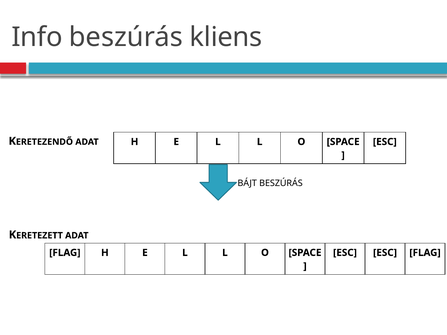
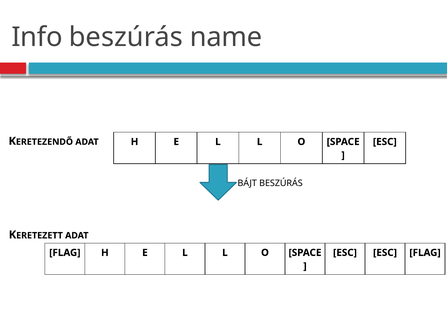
kliens: kliens -> name
